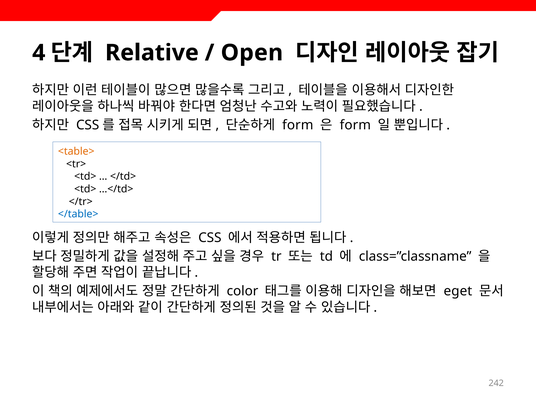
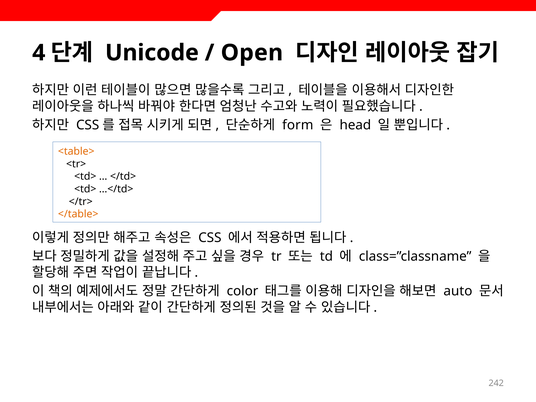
Relative: Relative -> Unicode
form at (355, 125): form -> head
</table> colour: blue -> orange
eget: eget -> auto
